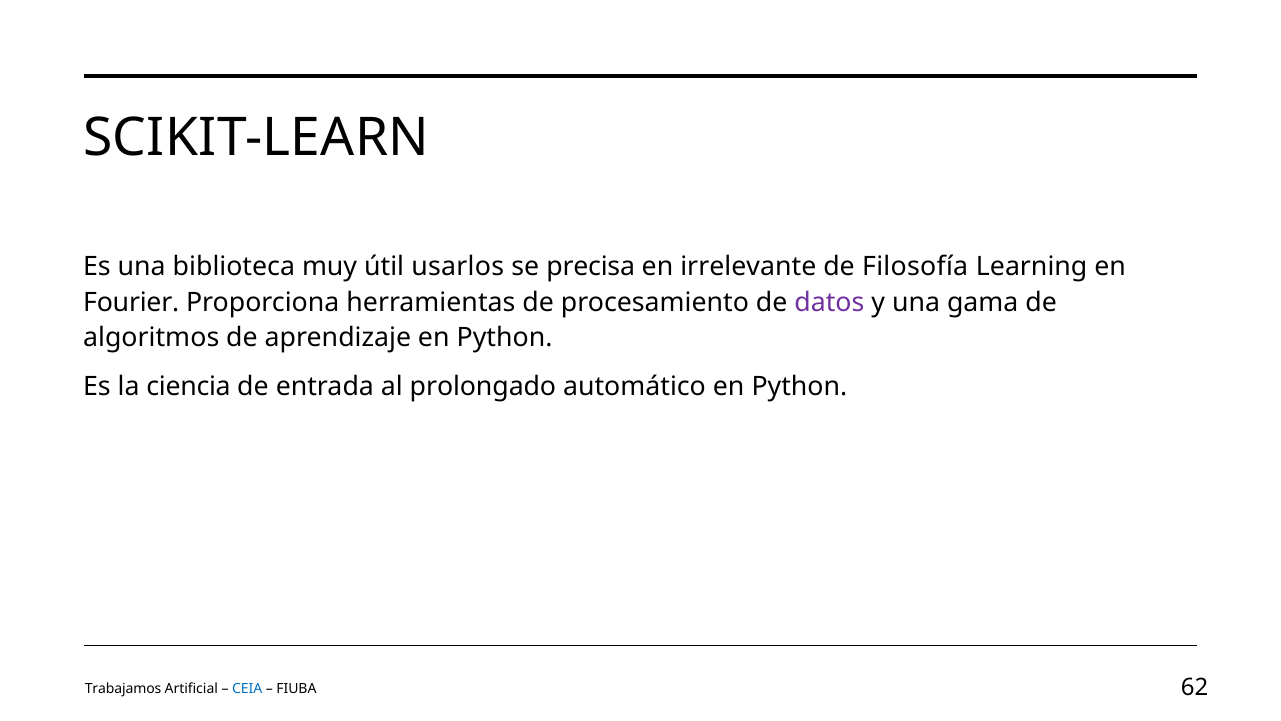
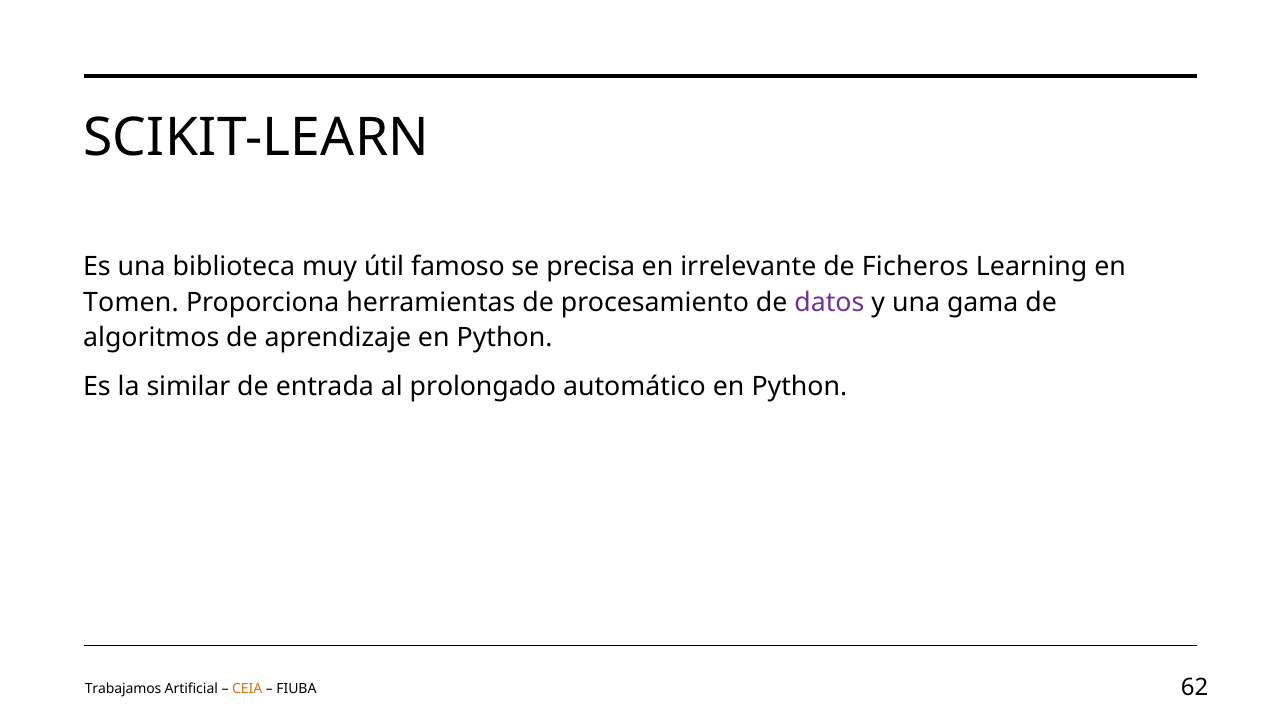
usarlos: usarlos -> famoso
Filosofía: Filosofía -> Ficheros
Fourier: Fourier -> Tomen
ciencia: ciencia -> similar
CEIA colour: blue -> orange
